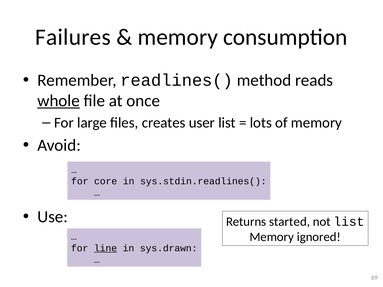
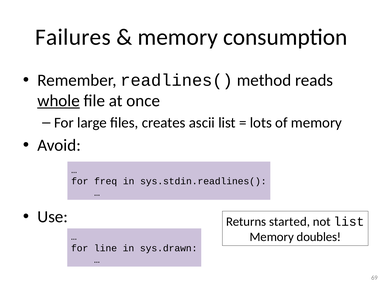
user: user -> ascii
core: core -> freq
ignored: ignored -> doubles
line underline: present -> none
